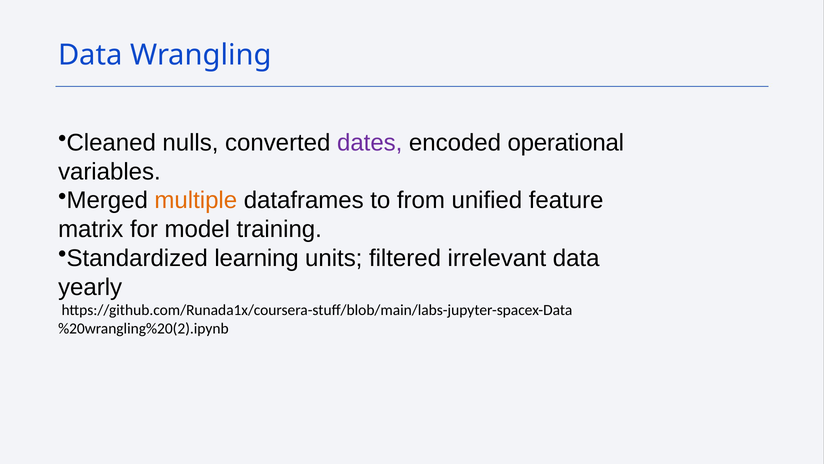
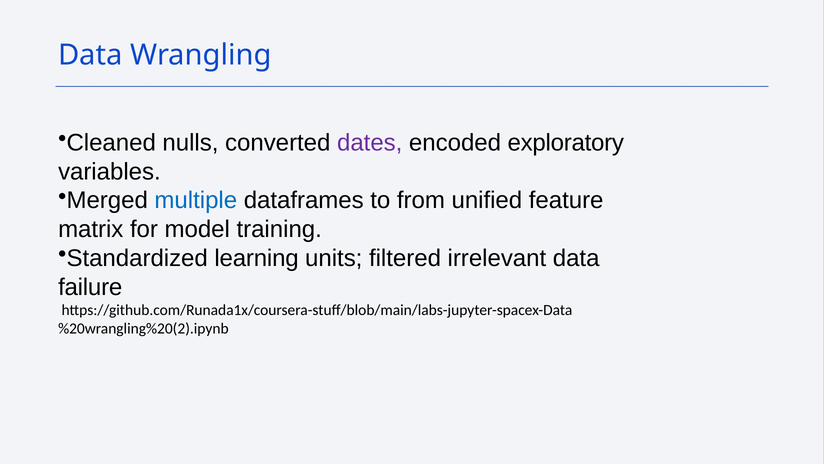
operational: operational -> exploratory
multiple colour: orange -> blue
yearly: yearly -> failure
